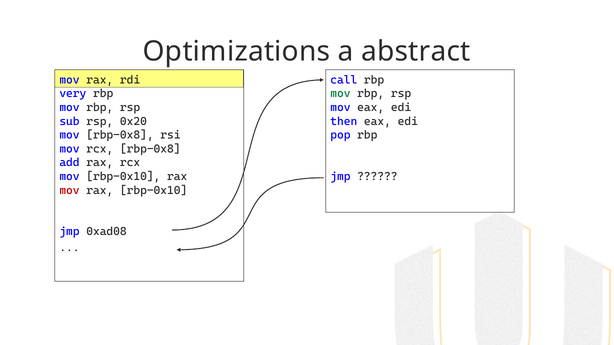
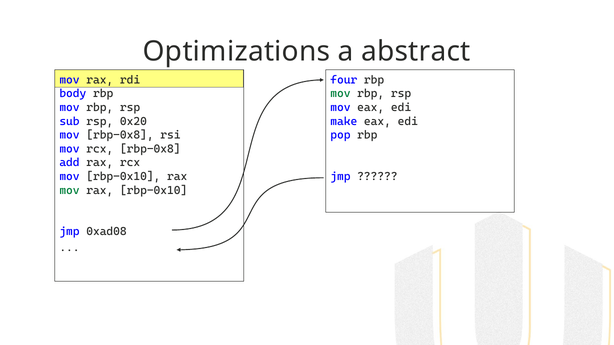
call: call -> four
very: very -> body
then: then -> make
mov at (69, 190) colour: red -> green
